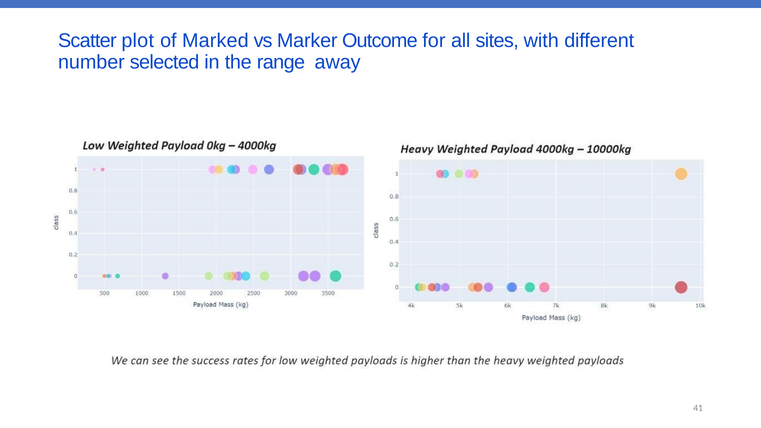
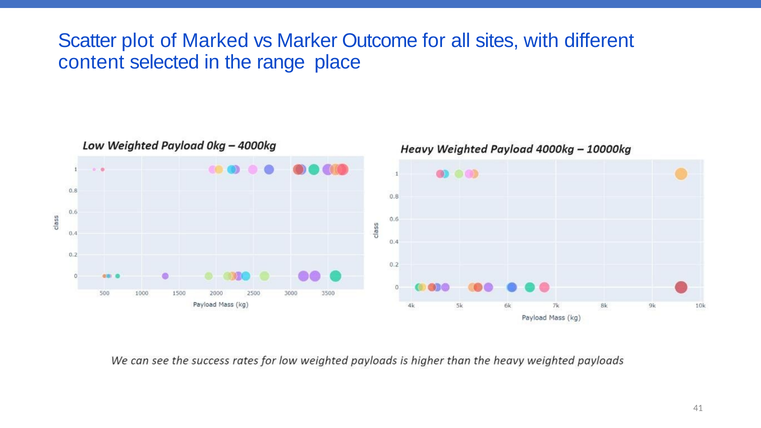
number: number -> content
away: away -> place
